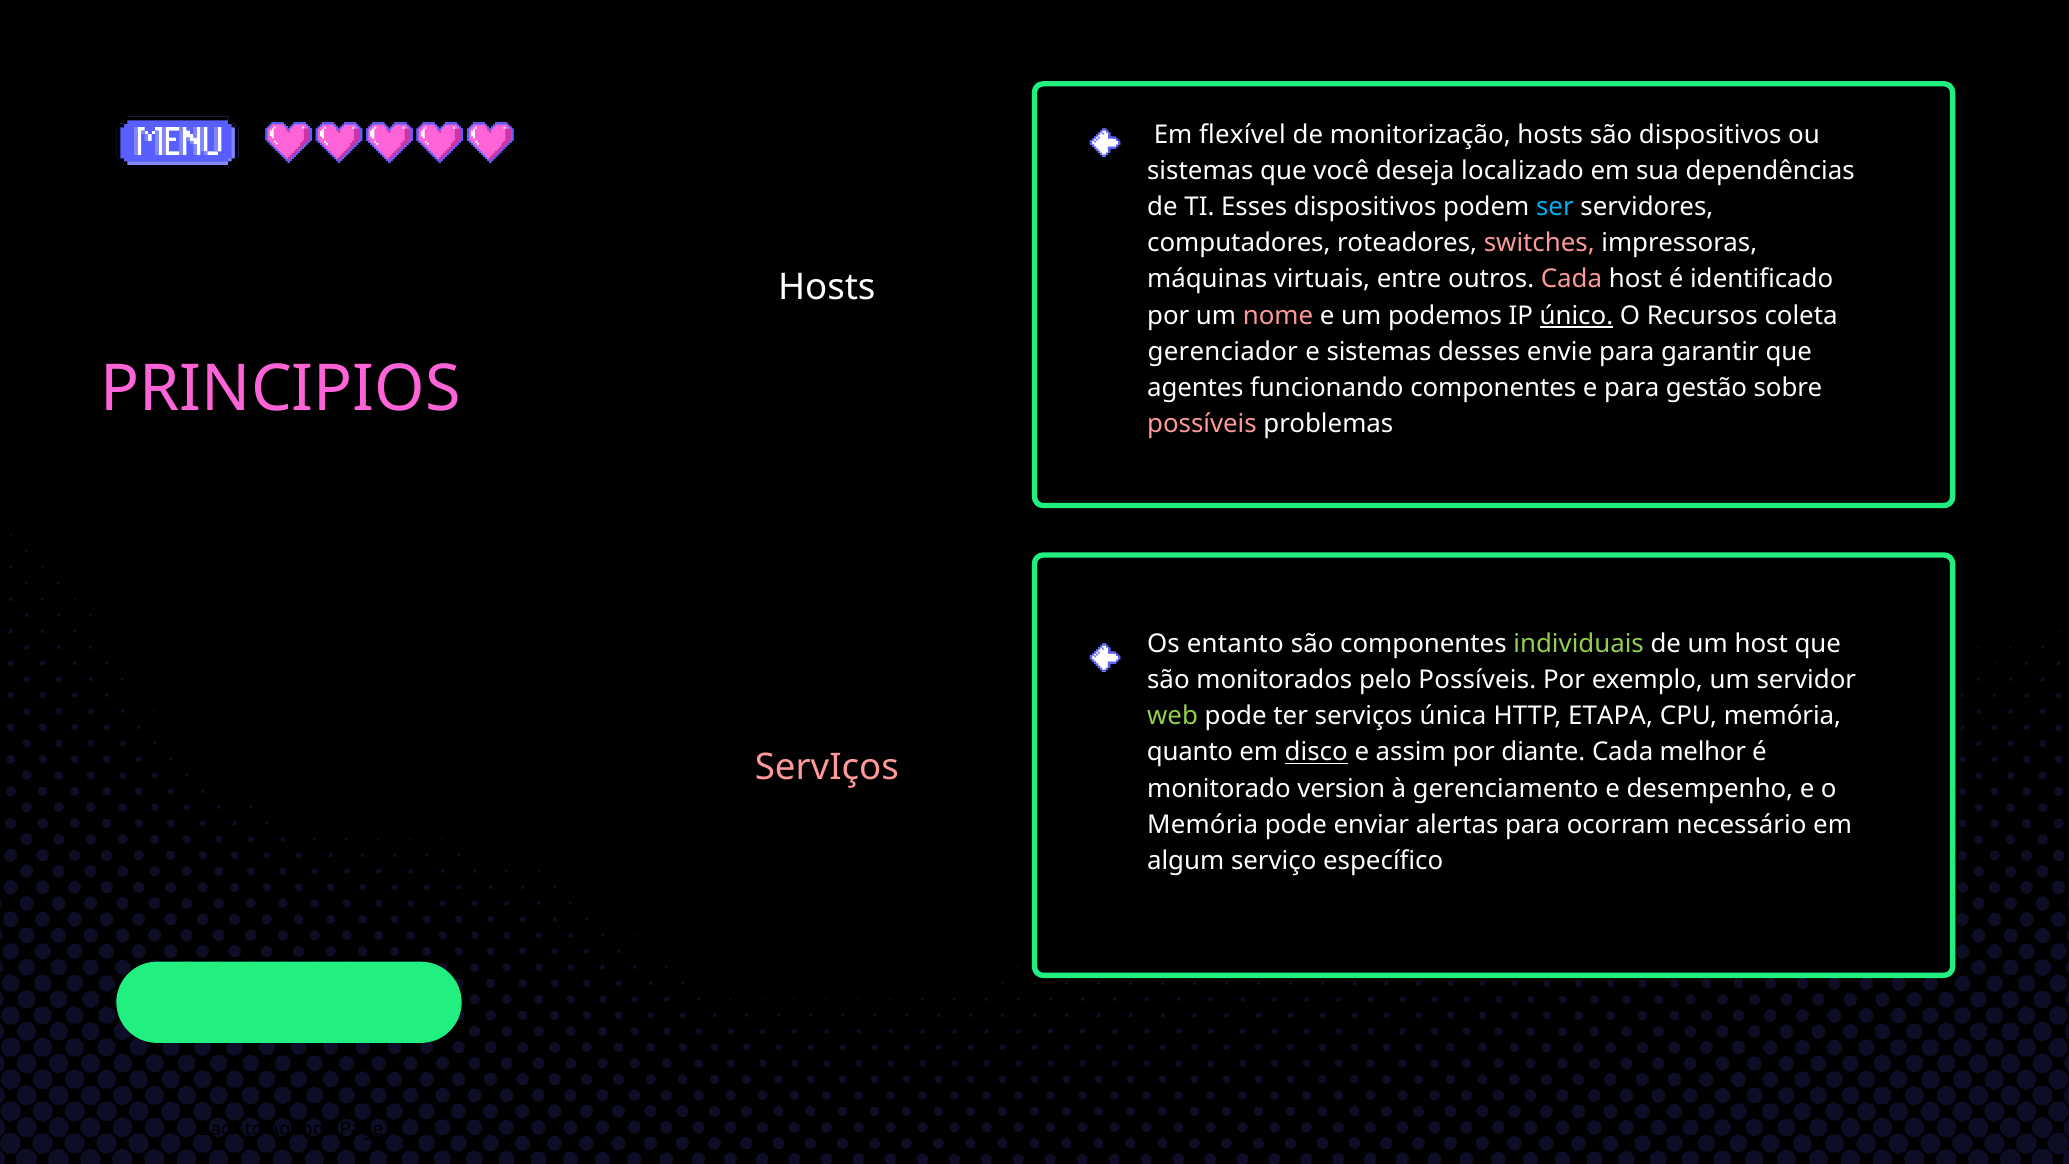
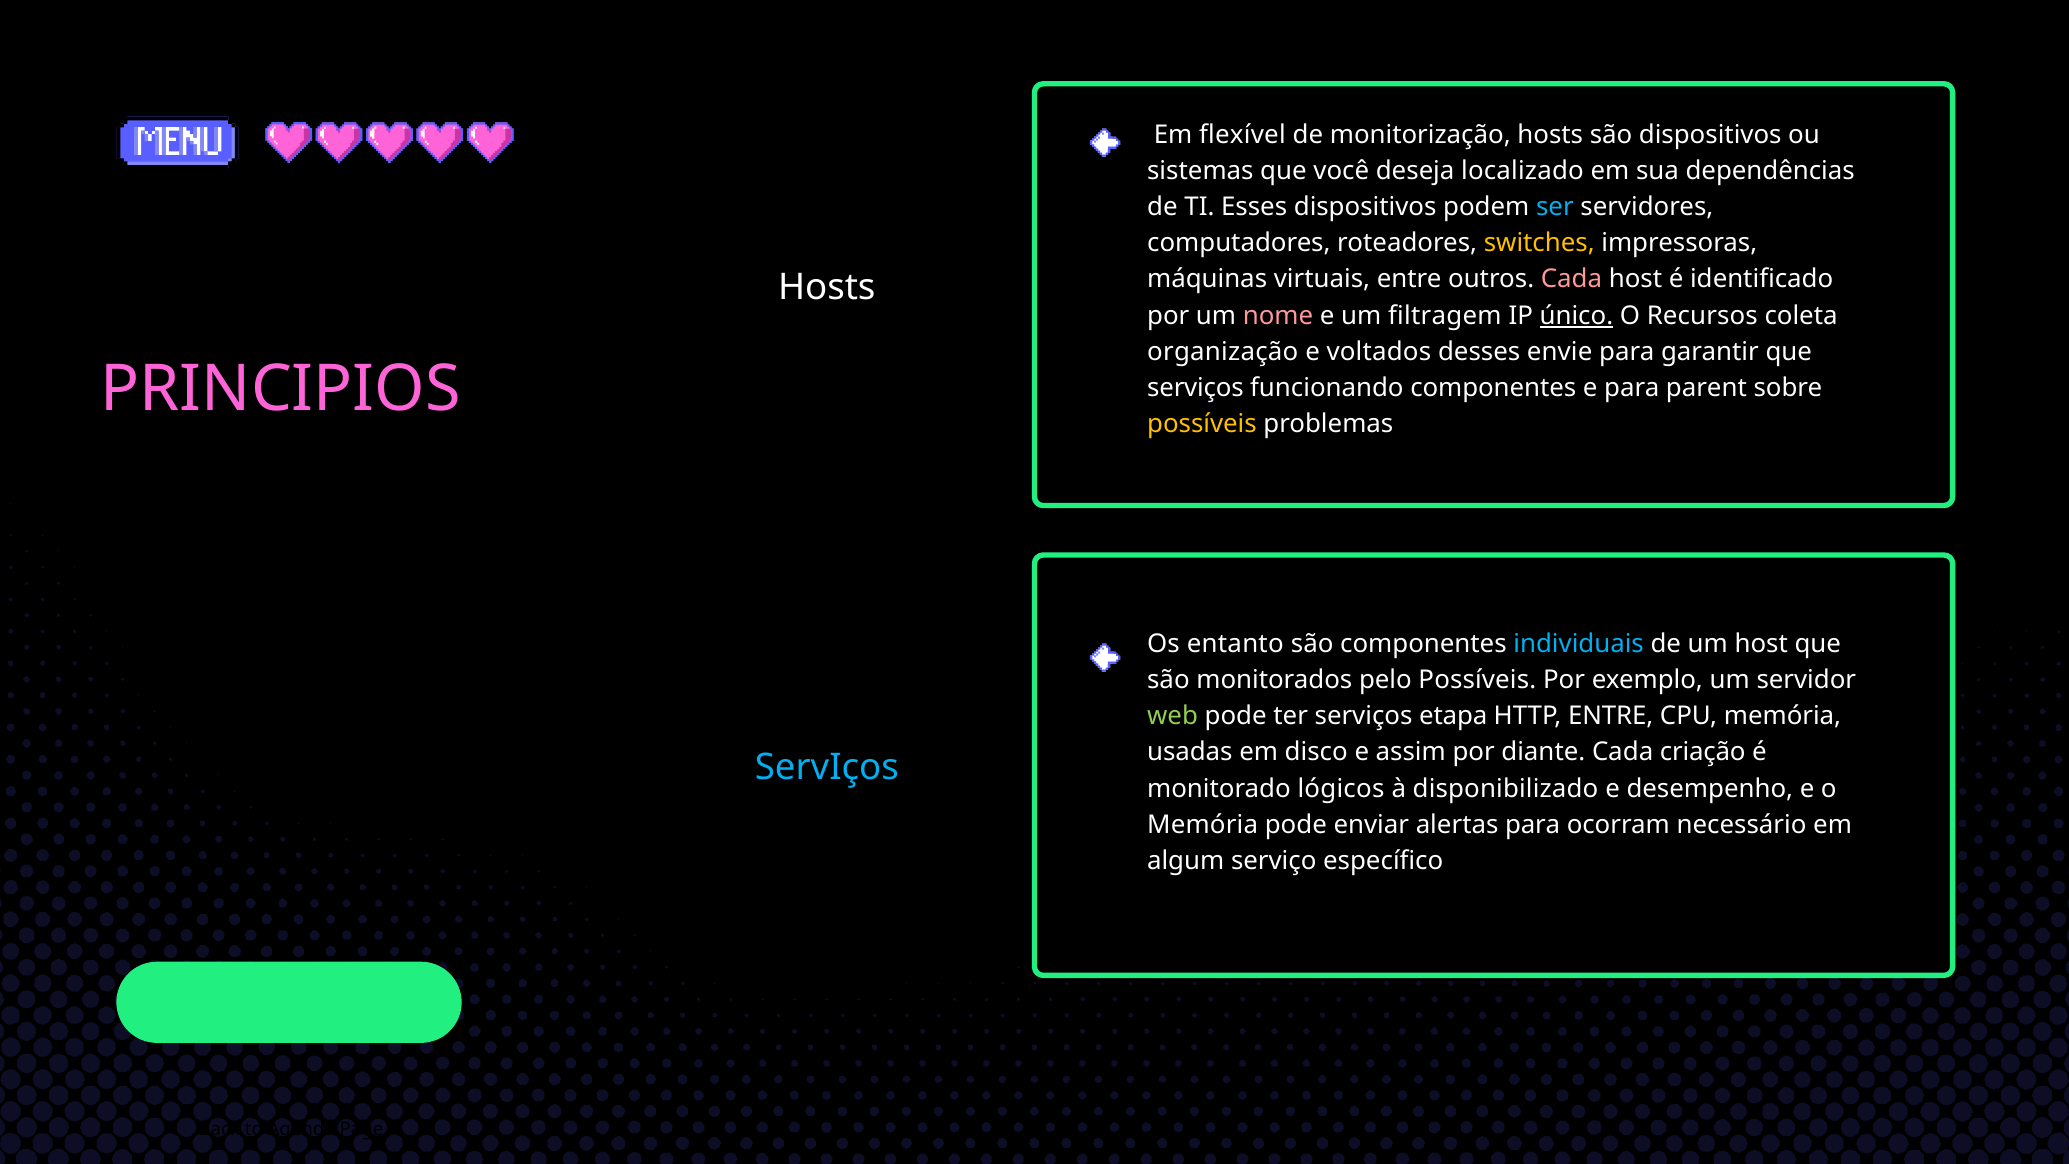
switches colour: pink -> yellow
podemos: podemos -> filtragem
gerenciador: gerenciador -> organização
e sistemas: sistemas -> voltados
agentes at (1195, 388): agentes -> serviços
gestão: gestão -> parent
possíveis at (1202, 424) colour: pink -> yellow
individuais colour: light green -> light blue
única: única -> etapa
HTTP ETAPA: ETAPA -> ENTRE
quanto: quanto -> usadas
disco underline: present -> none
melhor: melhor -> criação
ServIços at (827, 768) colour: pink -> light blue
version: version -> lógicos
gerenciamento: gerenciamento -> disponibilizado
